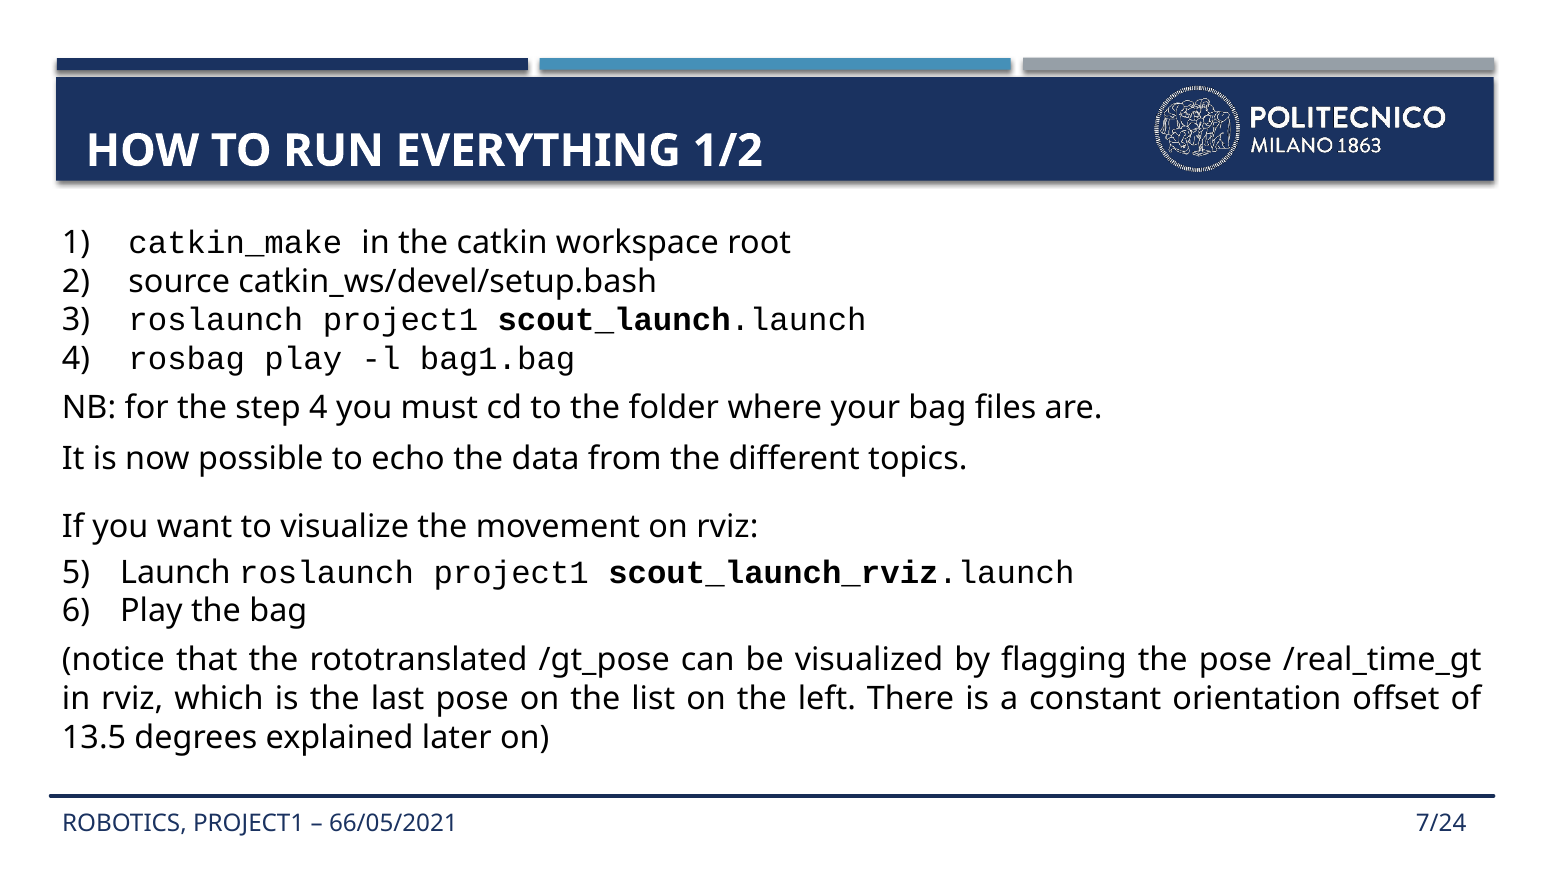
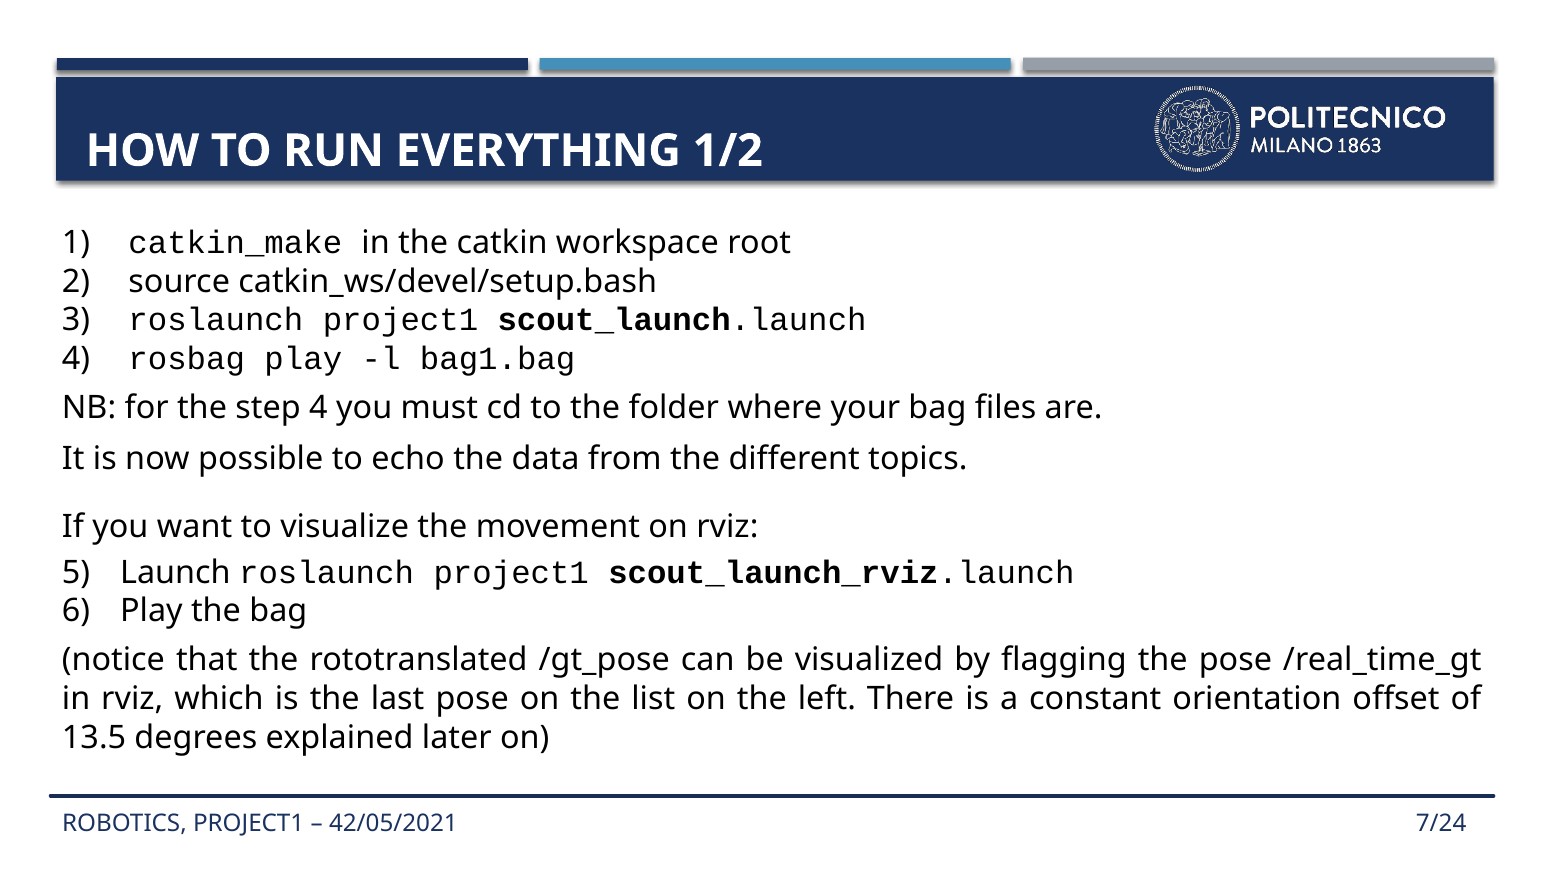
66/05/2021: 66/05/2021 -> 42/05/2021
